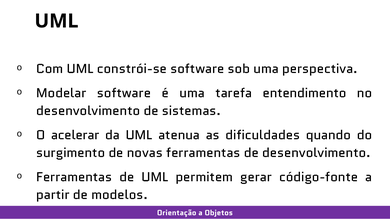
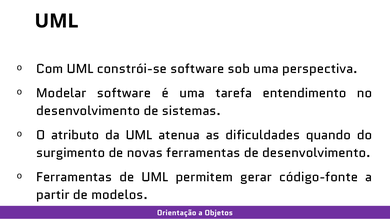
acelerar: acelerar -> atributo
